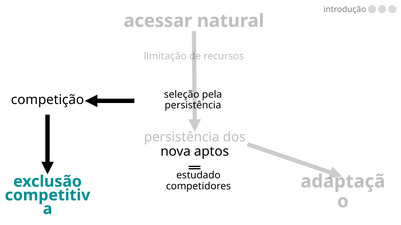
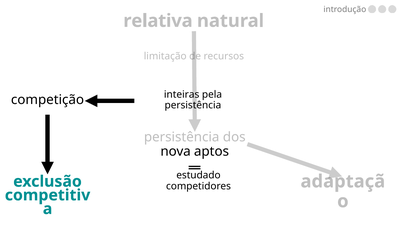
acessar: acessar -> relativa
seleção: seleção -> inteiras
